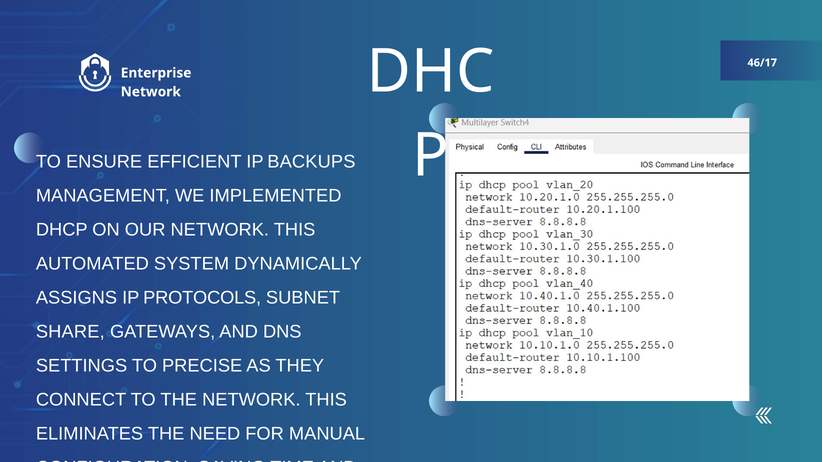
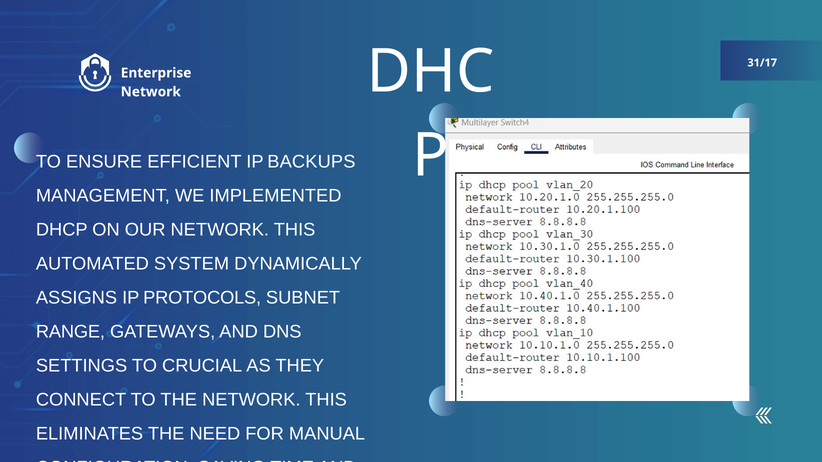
46/17: 46/17 -> 31/17
SHARE: SHARE -> RANGE
PRECISE: PRECISE -> CRUCIAL
